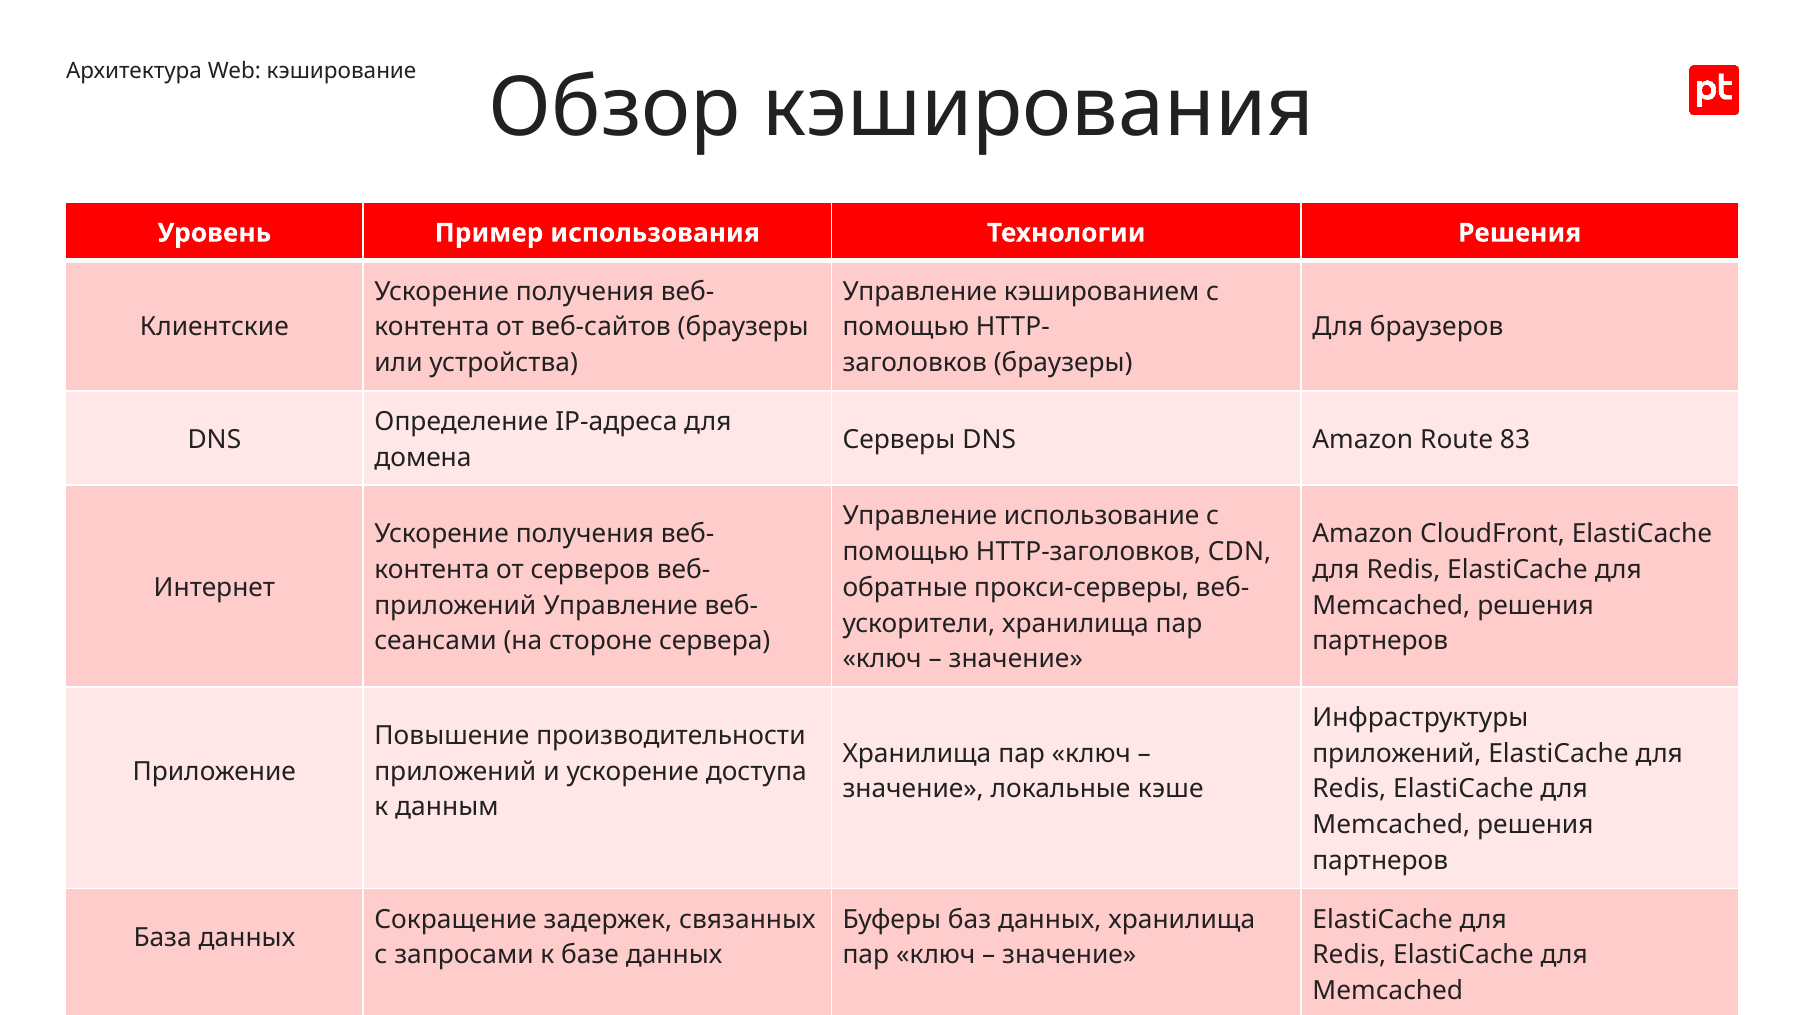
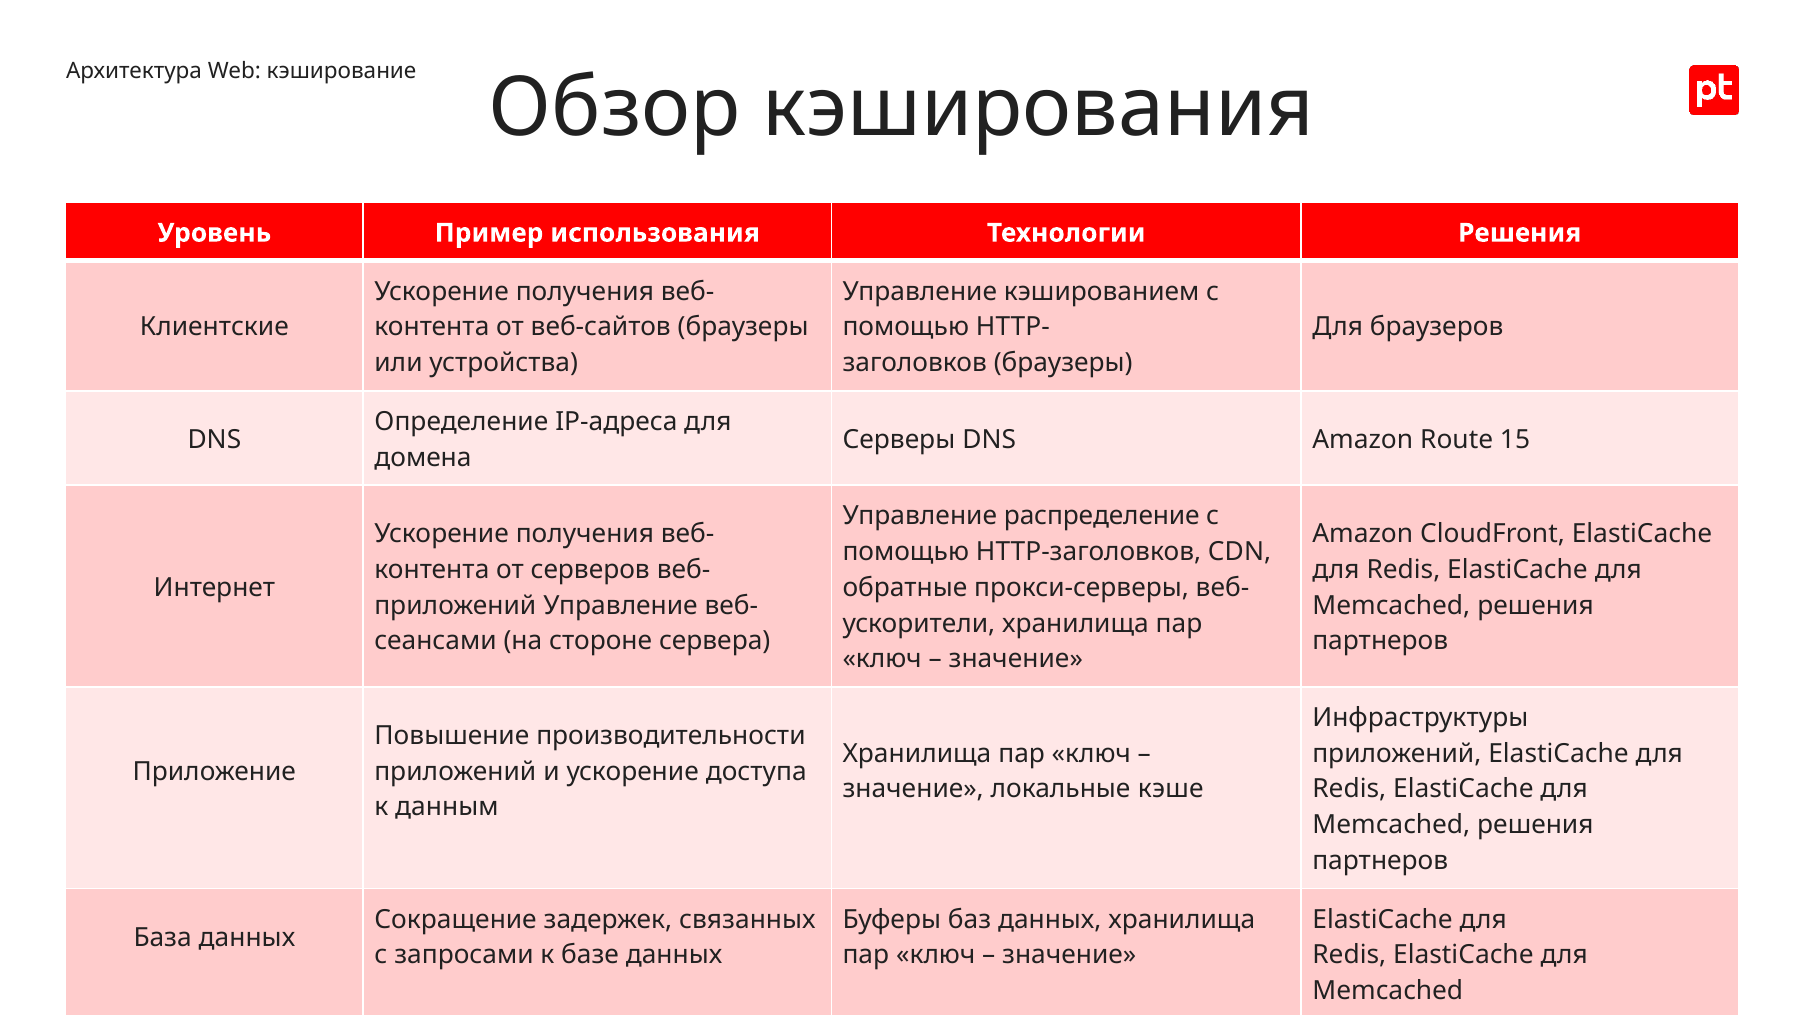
83: 83 -> 15
использование: использование -> распределение
